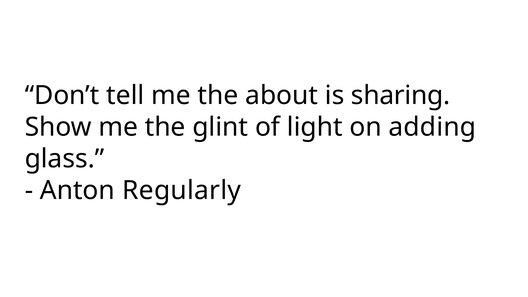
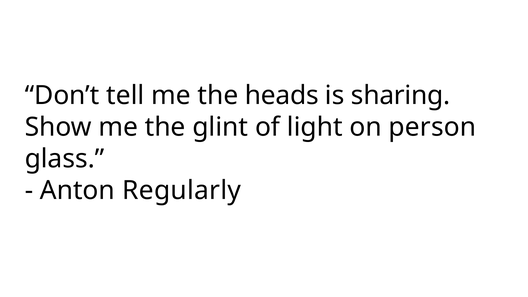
about: about -> heads
adding: adding -> person
